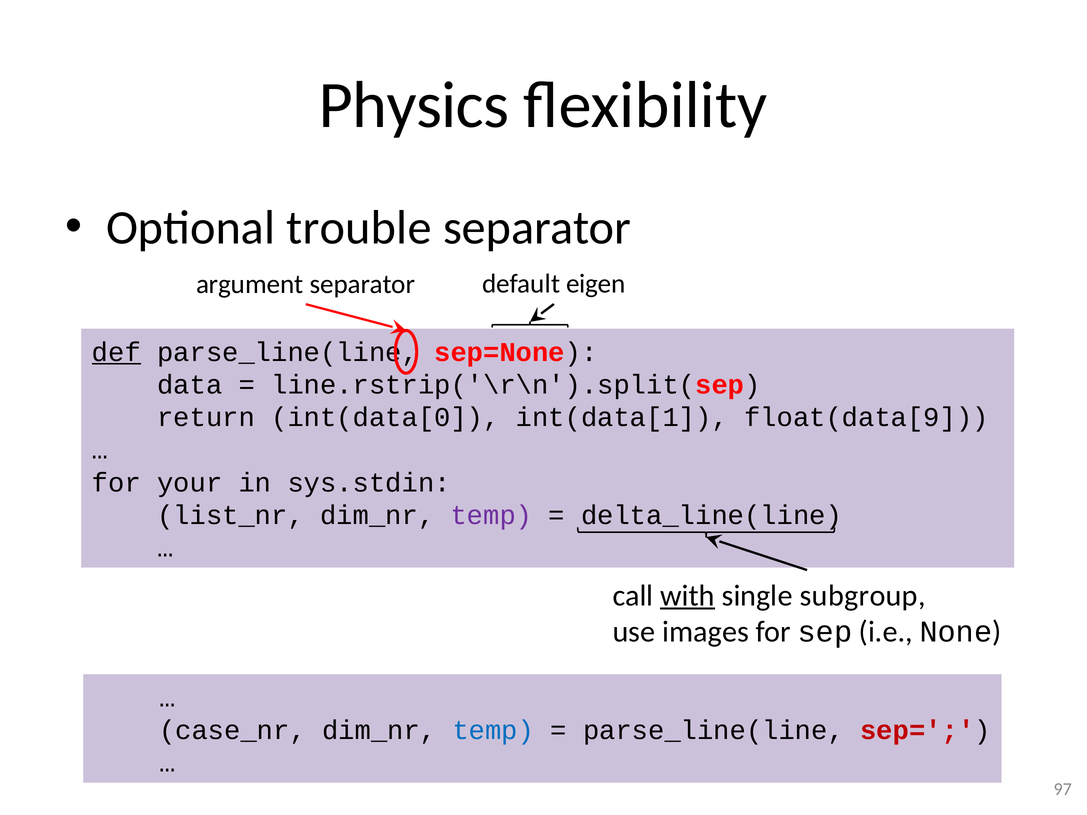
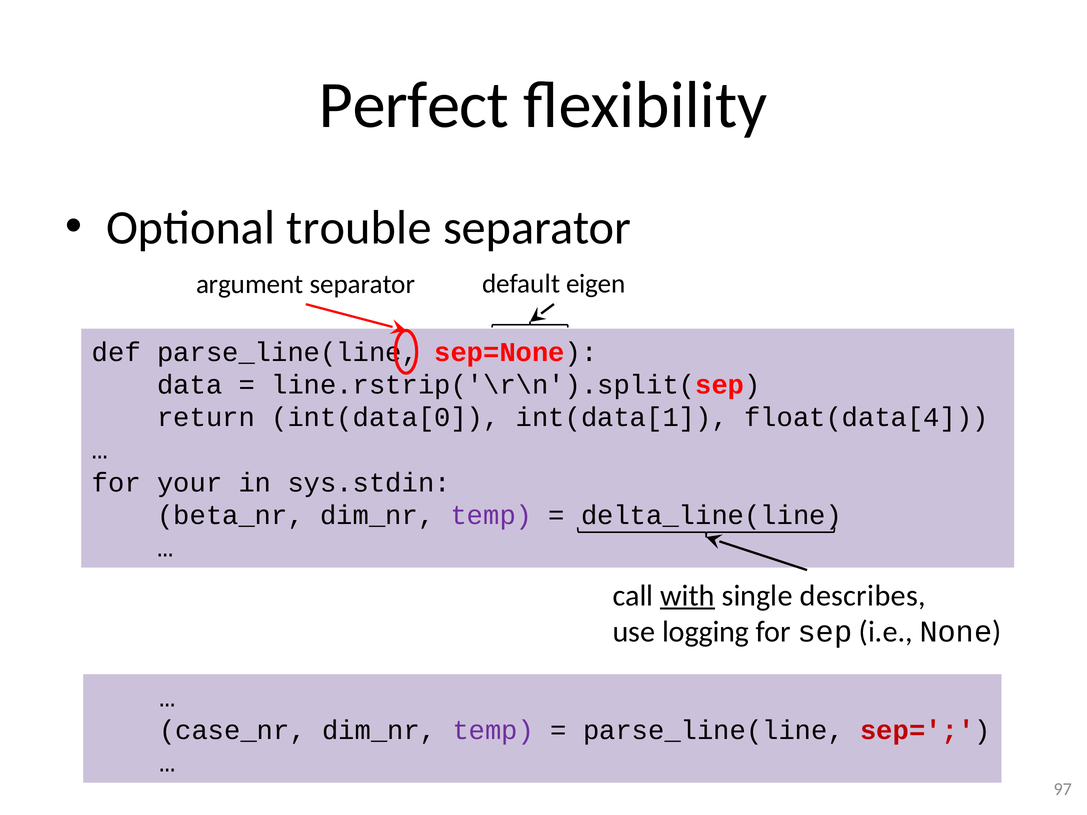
Physics: Physics -> Perfect
def underline: present -> none
float(data[9: float(data[9 -> float(data[4
list_nr: list_nr -> beta_nr
subgroup: subgroup -> describes
images: images -> logging
temp at (493, 731) colour: blue -> purple
